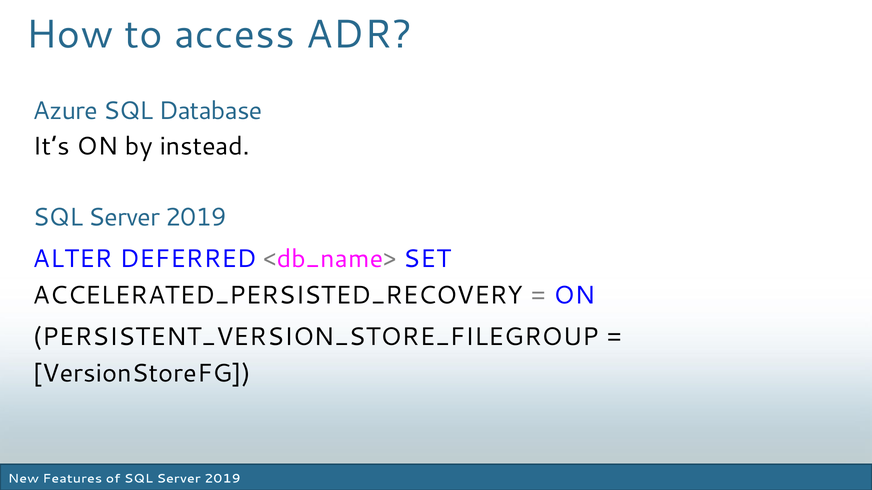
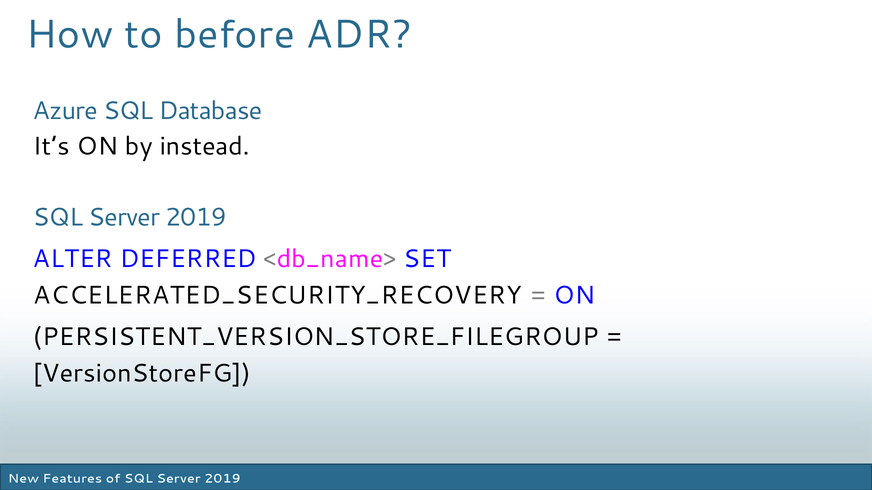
access: access -> before
ACCELERATED_PERSISTED_RECOVERY: ACCELERATED_PERSISTED_RECOVERY -> ACCELERATED_SECURITY_RECOVERY
